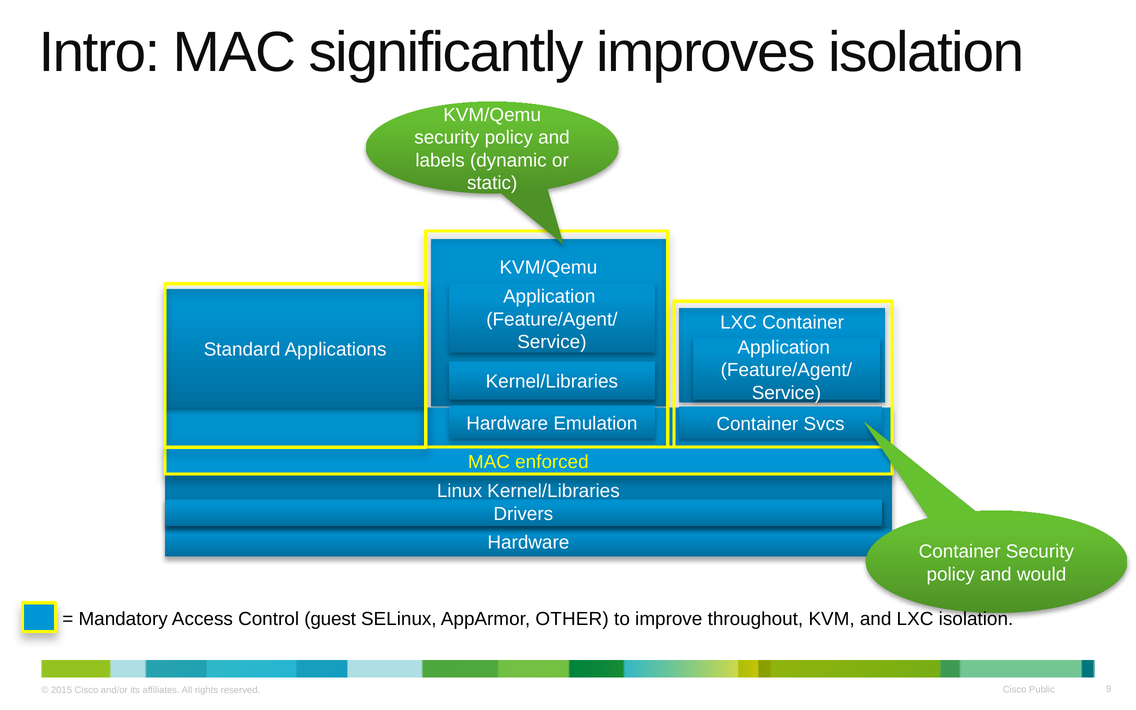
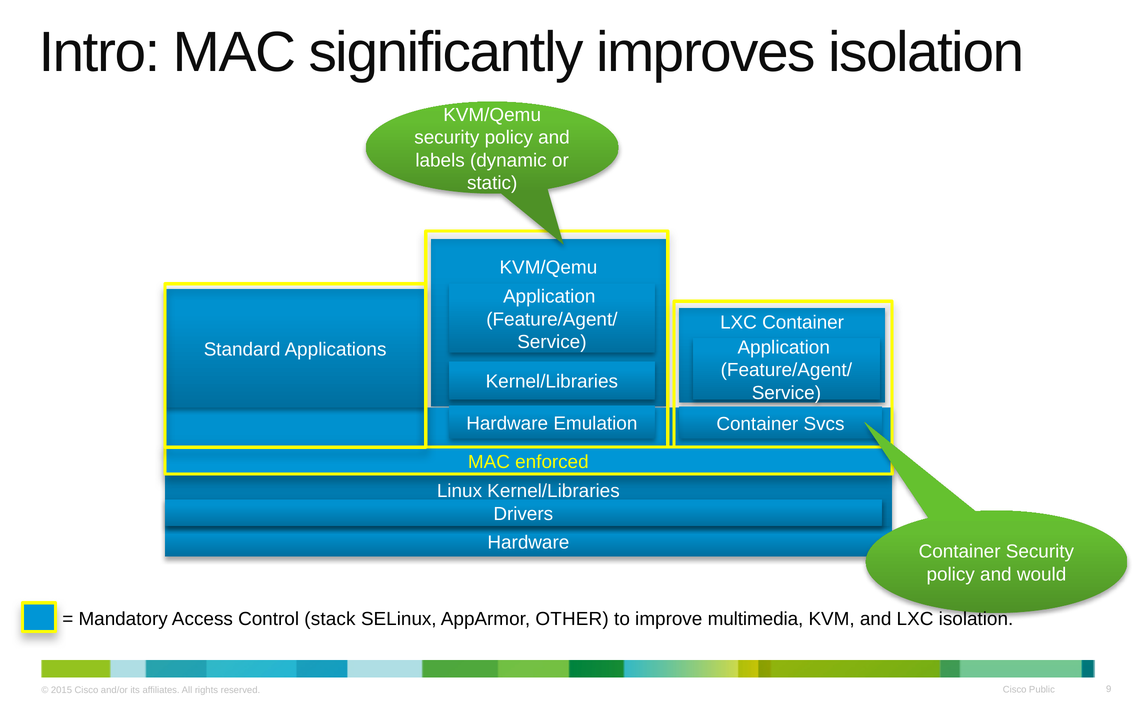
guest: guest -> stack
throughout: throughout -> multimedia
